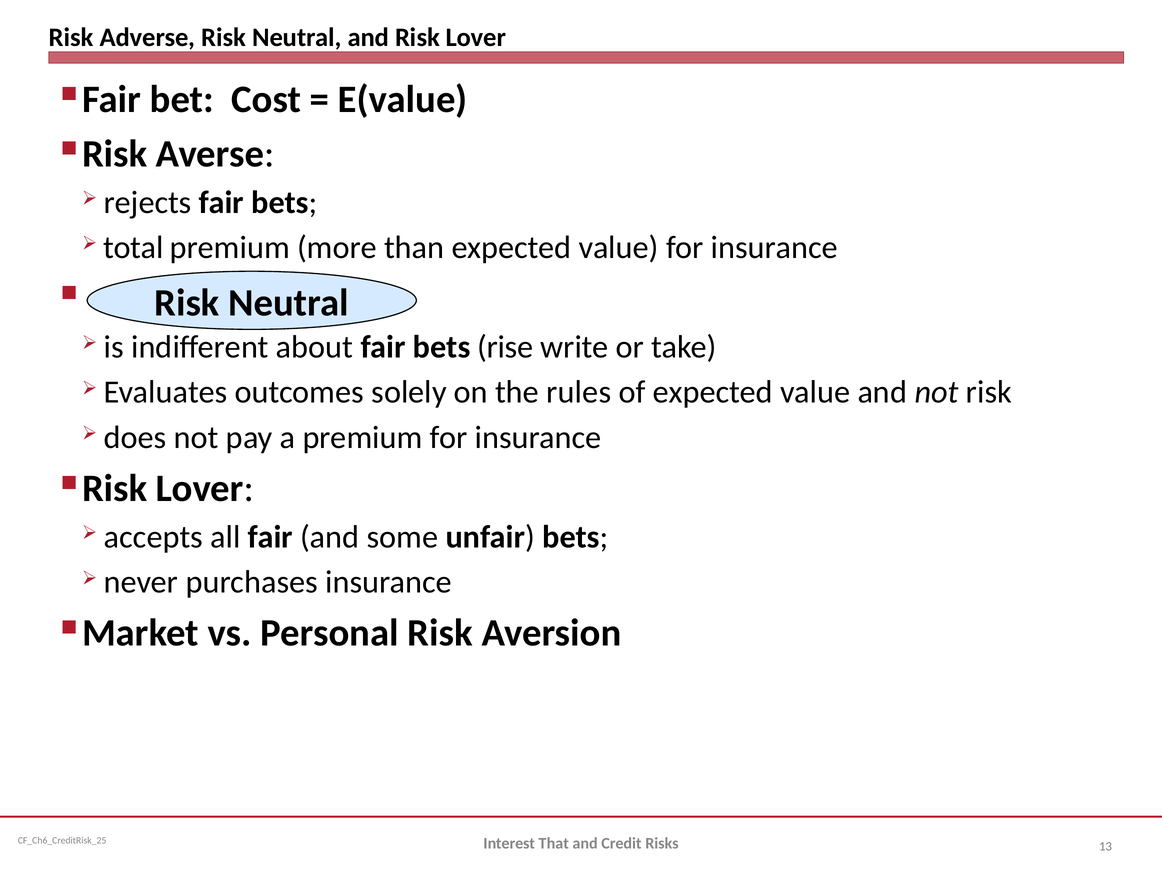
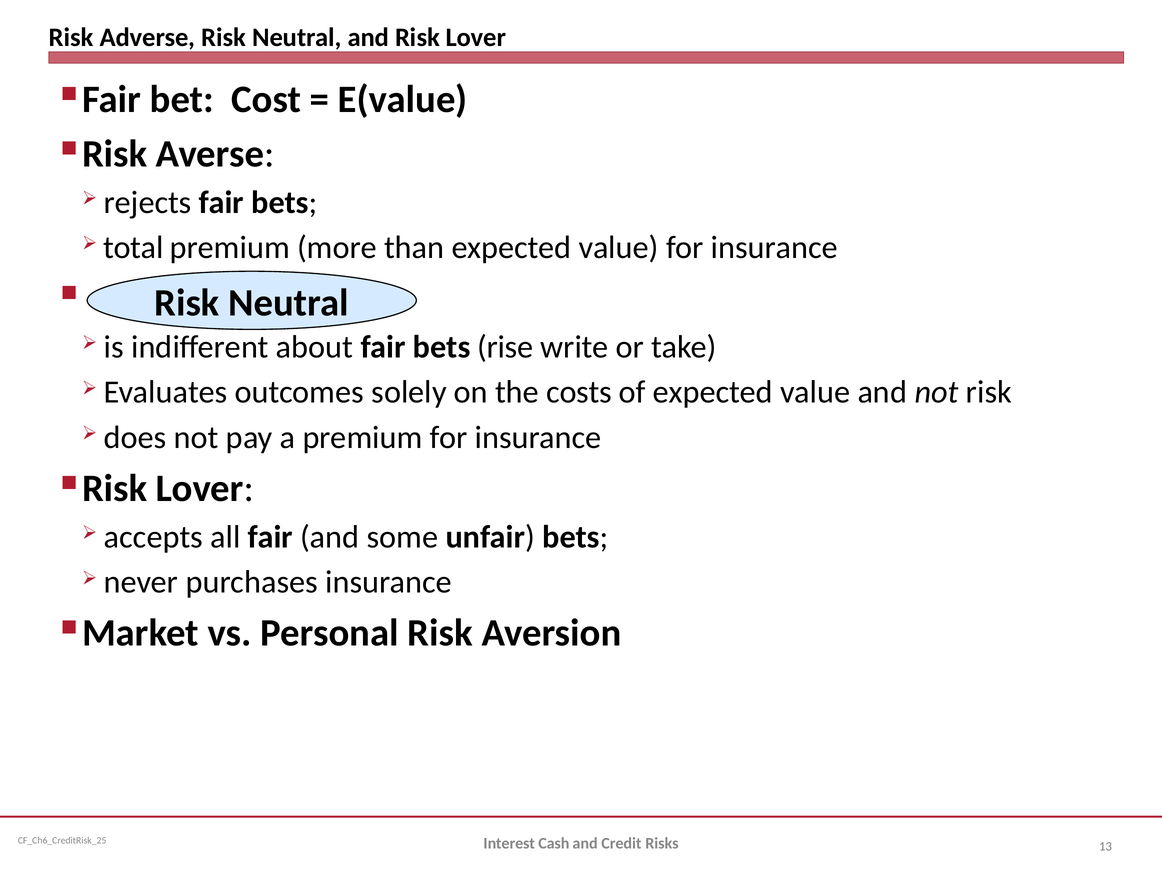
rules: rules -> costs
That: That -> Cash
